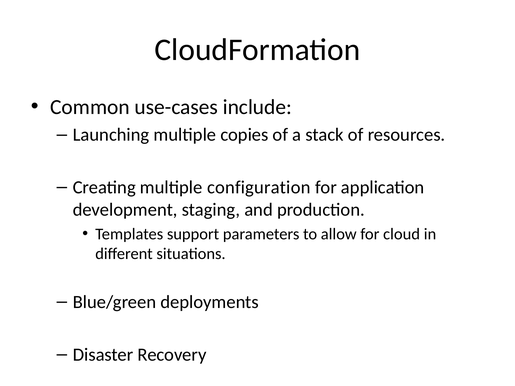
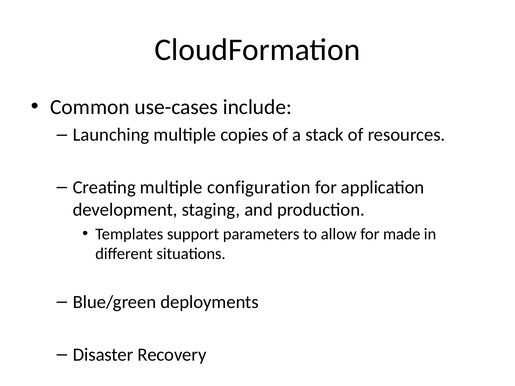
cloud: cloud -> made
